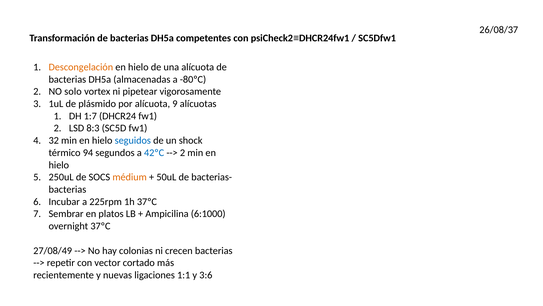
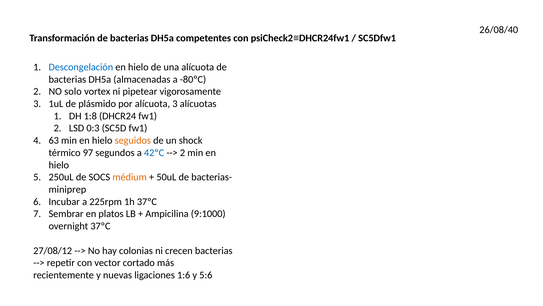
26/08/37: 26/08/37 -> 26/08/40
Descongelación colour: orange -> blue
alícuota 9: 9 -> 3
1:7: 1:7 -> 1:8
8:3: 8:3 -> 0:3
32: 32 -> 63
seguidos colour: blue -> orange
94: 94 -> 97
bacterias at (67, 189): bacterias -> miniprep
6:1000: 6:1000 -> 9:1000
27/08/49: 27/08/49 -> 27/08/12
1:1: 1:1 -> 1:6
3:6: 3:6 -> 5:6
